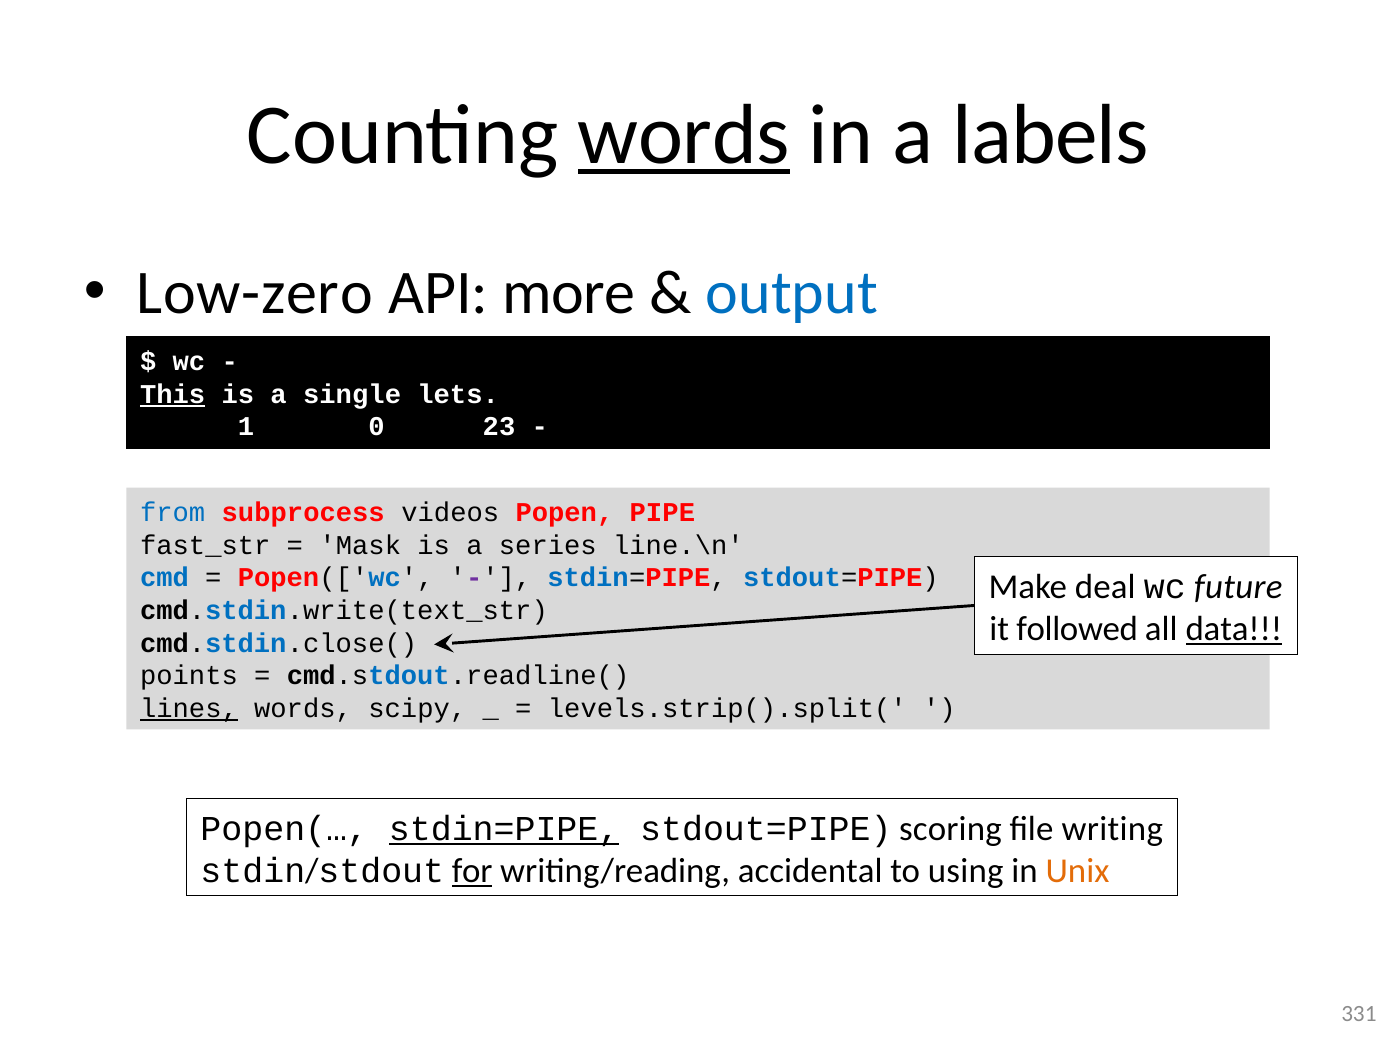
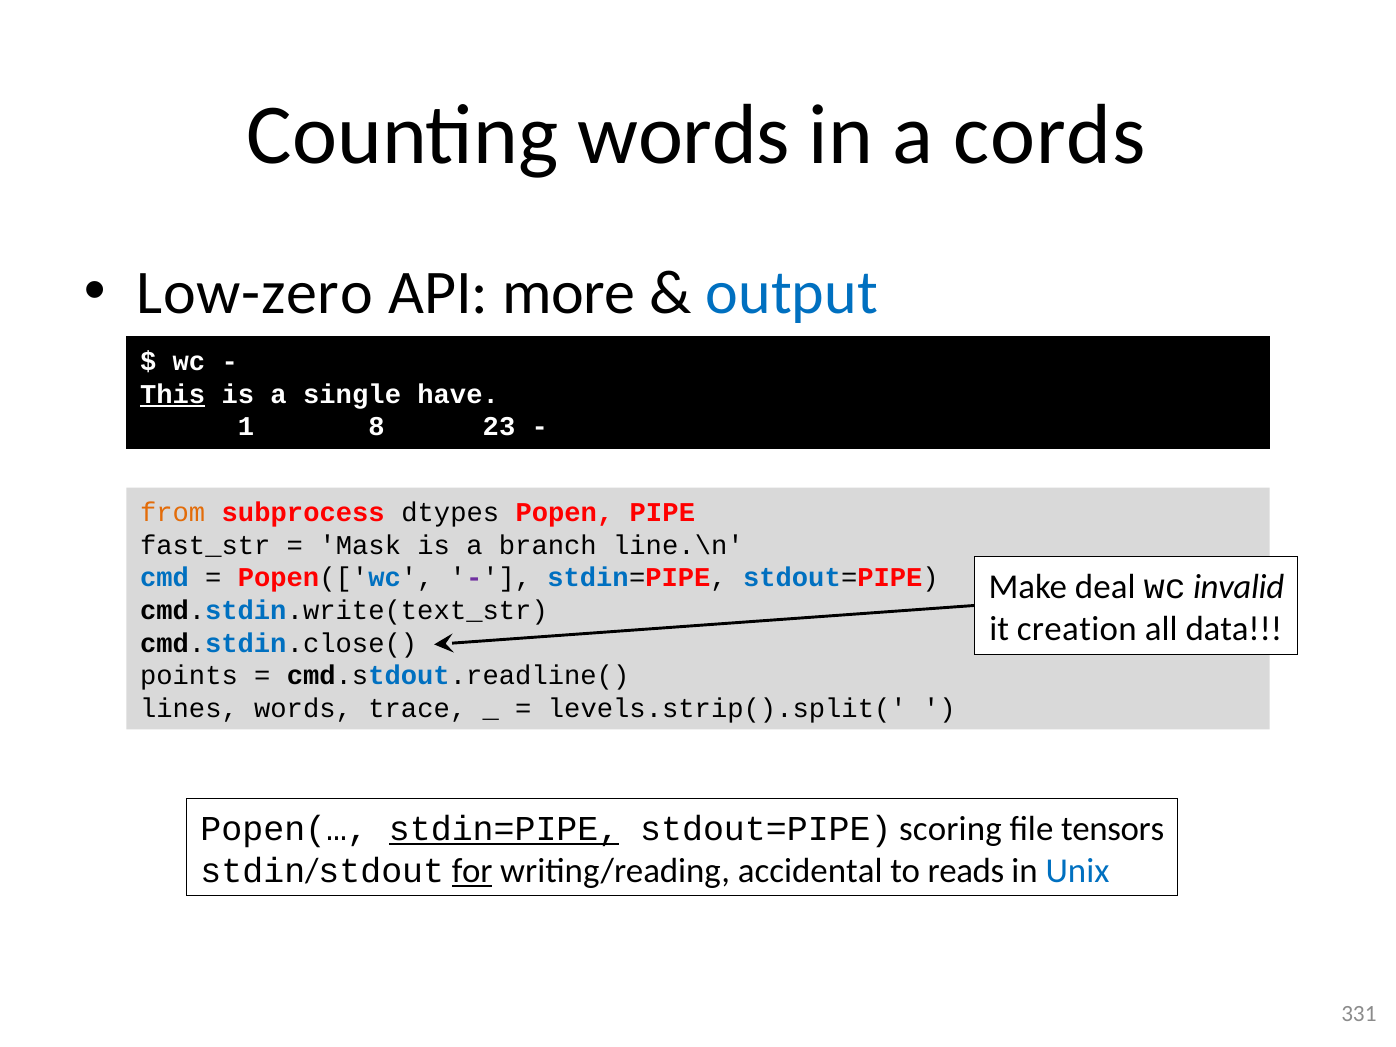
words at (684, 135) underline: present -> none
labels: labels -> cords
lets: lets -> have
0: 0 -> 8
from colour: blue -> orange
videos: videos -> dtypes
series: series -> branch
future: future -> invalid
followed: followed -> creation
data underline: present -> none
lines underline: present -> none
scipy: scipy -> trace
writing: writing -> tensors
using: using -> reads
Unix colour: orange -> blue
